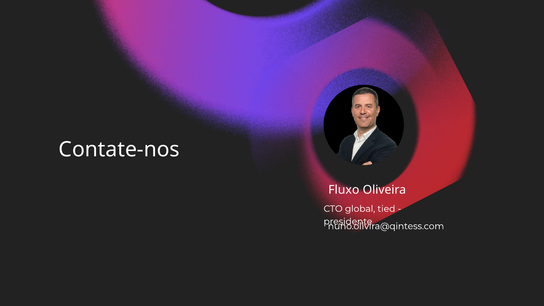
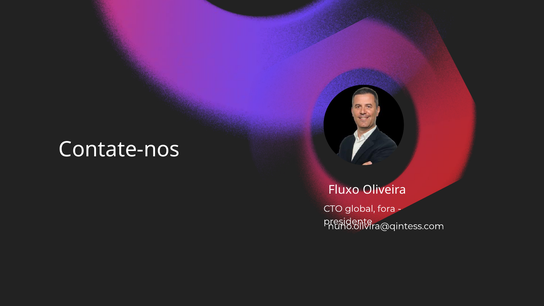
tied: tied -> fora
